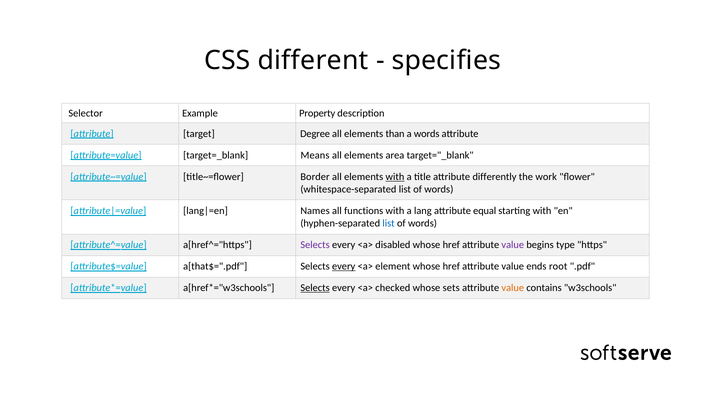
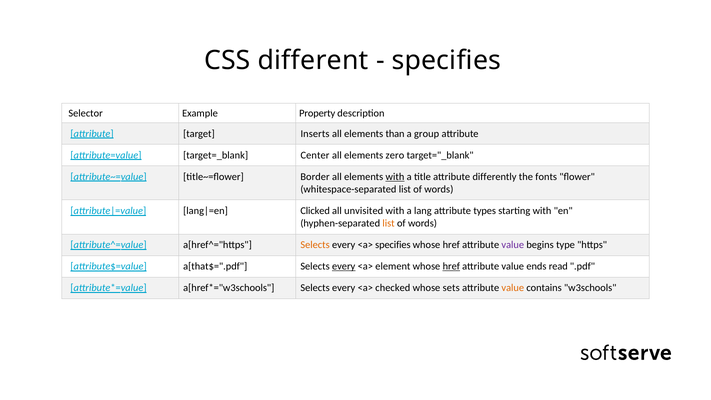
Degree: Degree -> Inserts
a words: words -> group
Means: Means -> Center
area: area -> zero
work: work -> fonts
Names: Names -> Clicked
functions: functions -> unvisited
equal: equal -> types
list at (389, 223) colour: blue -> orange
Selects at (315, 245) colour: purple -> orange
<a> disabled: disabled -> specifies
href at (451, 266) underline: none -> present
root: root -> read
Selects at (315, 288) underline: present -> none
